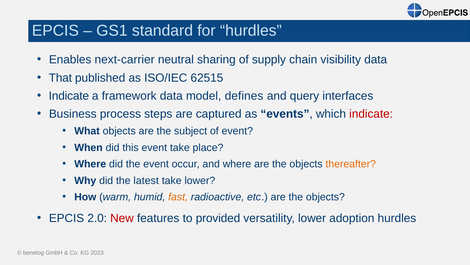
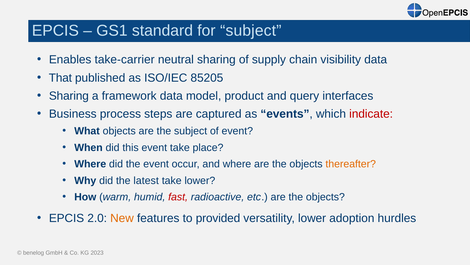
for hurdles: hurdles -> subject
next-carrier: next-carrier -> take-carrier
62515: 62515 -> 85205
Indicate at (69, 96): Indicate -> Sharing
defines: defines -> product
fast colour: orange -> red
New colour: red -> orange
